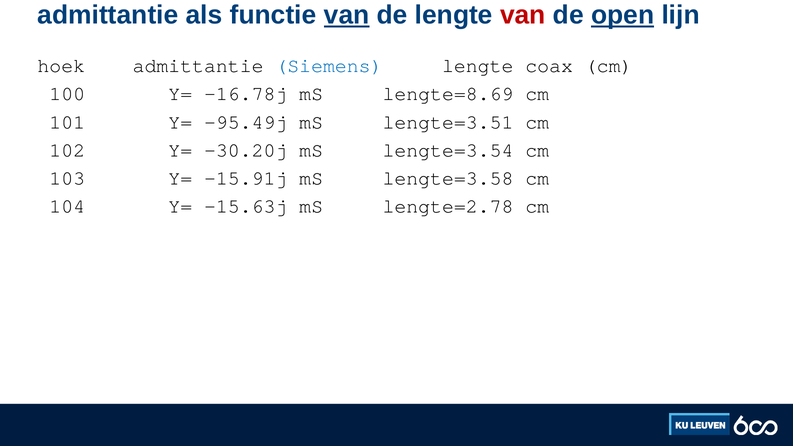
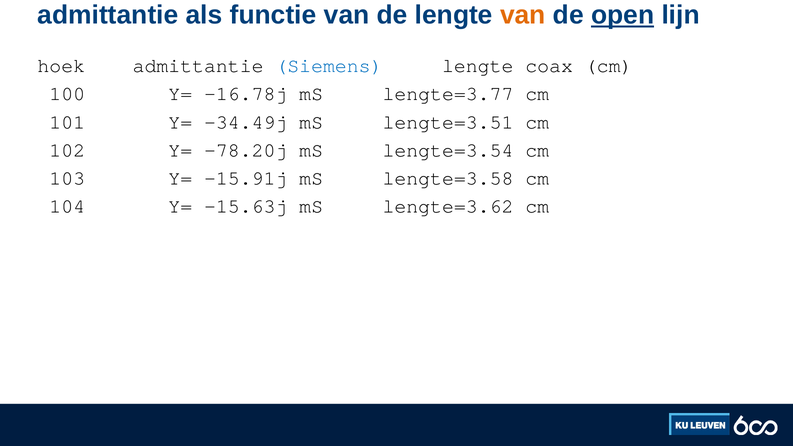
van at (347, 15) underline: present -> none
van at (523, 15) colour: red -> orange
lengte=8.69: lengte=8.69 -> lengte=3.77
-95.49j: -95.49j -> -34.49j
-30.20j: -30.20j -> -78.20j
lengte=2.78: lengte=2.78 -> lengte=3.62
